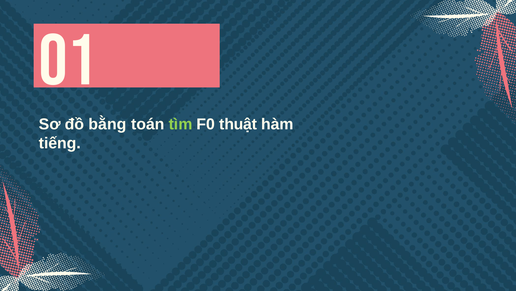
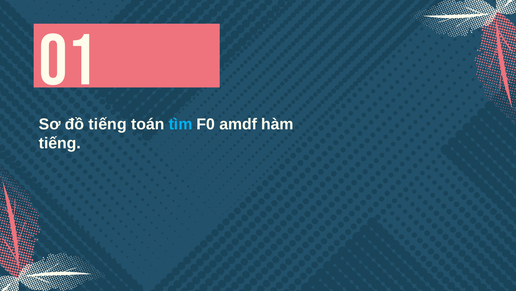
đồ bằng: bằng -> tiếng
tìm colour: light green -> light blue
thuật: thuật -> amdf
